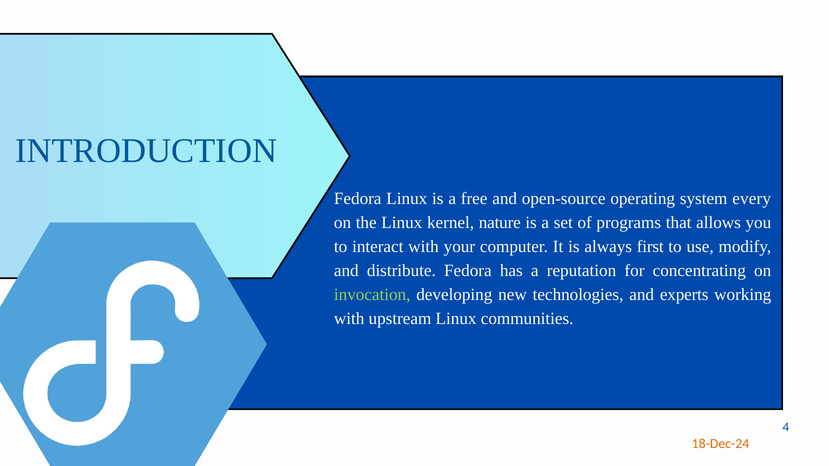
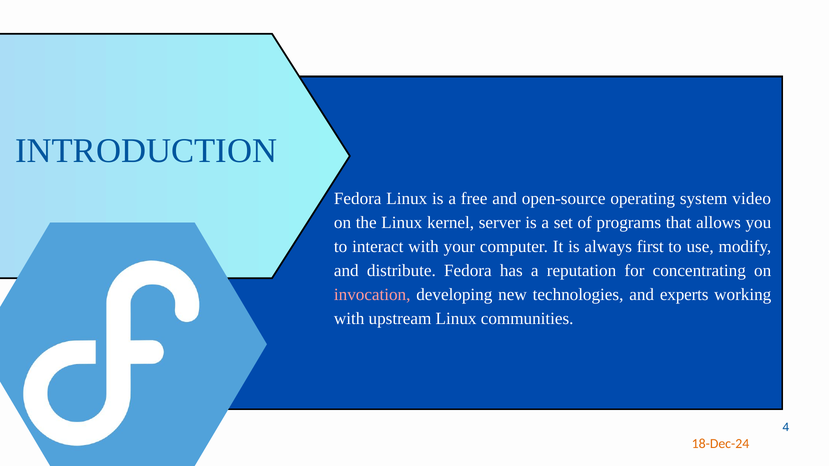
every: every -> video
nature: nature -> server
invocation colour: light green -> pink
